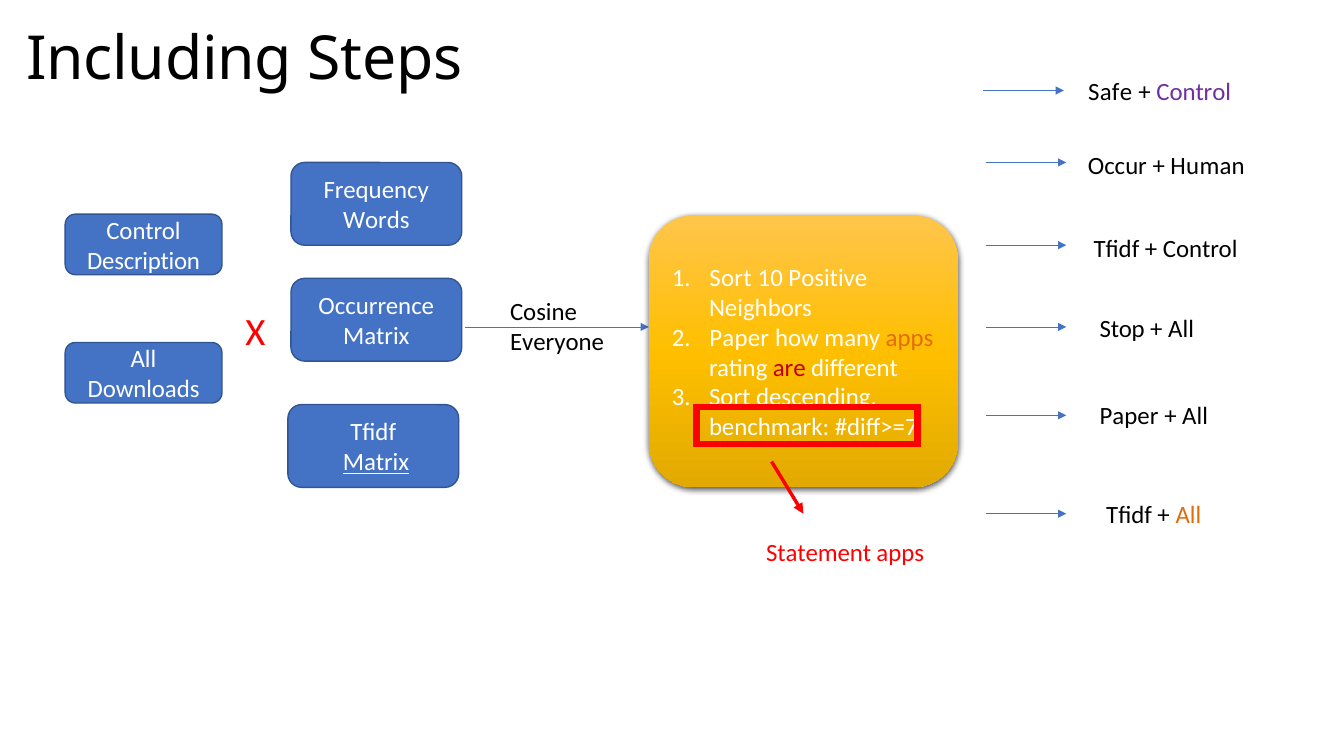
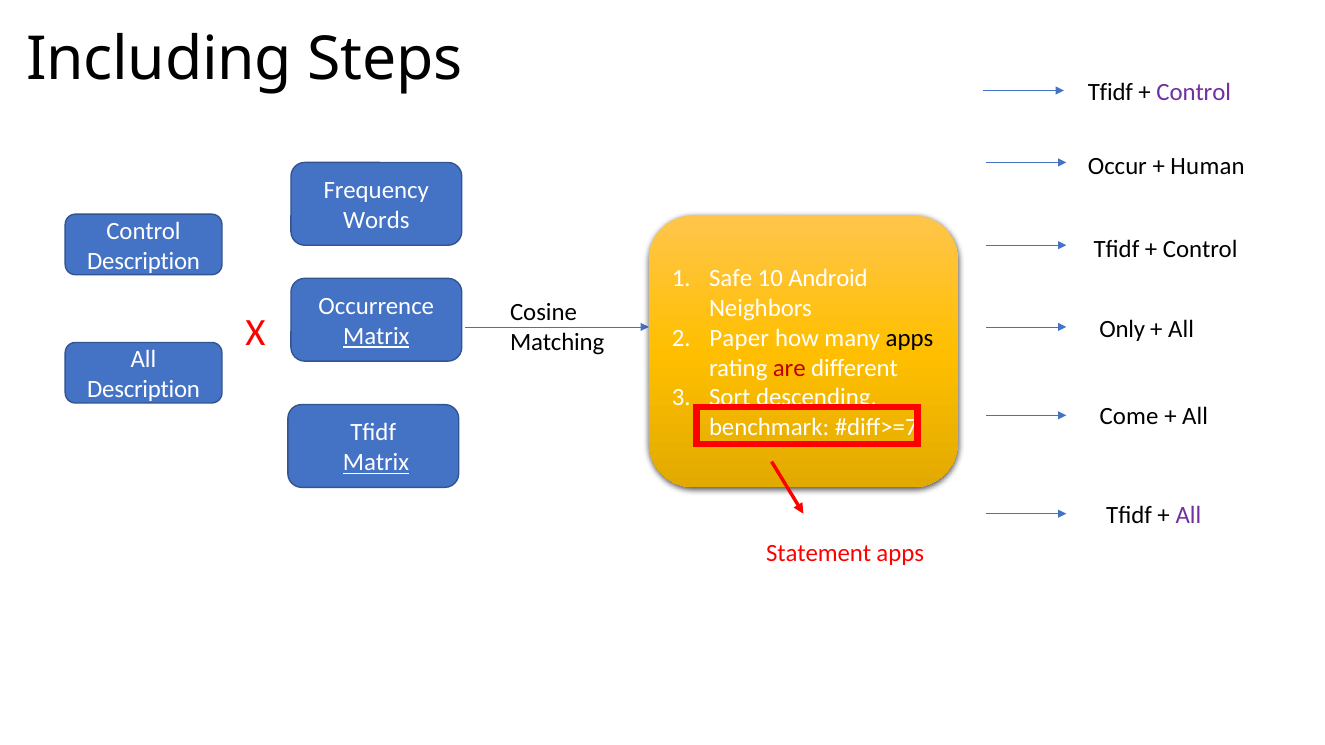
Safe at (1110, 92): Safe -> Tfidf
Sort at (731, 279): Sort -> Safe
Positive: Positive -> Android
Stop: Stop -> Only
Matrix at (376, 336) underline: none -> present
apps at (909, 338) colour: orange -> black
Everyone: Everyone -> Matching
Downloads at (144, 389): Downloads -> Description
Paper at (1129, 417): Paper -> Come
All at (1188, 515) colour: orange -> purple
